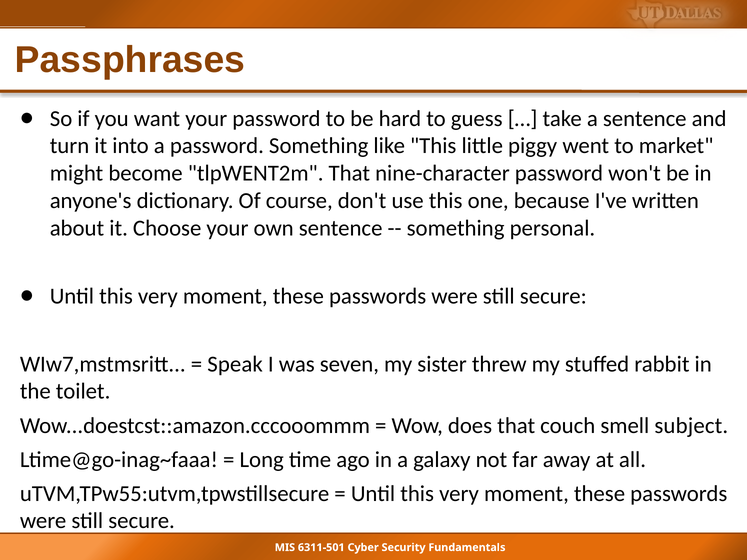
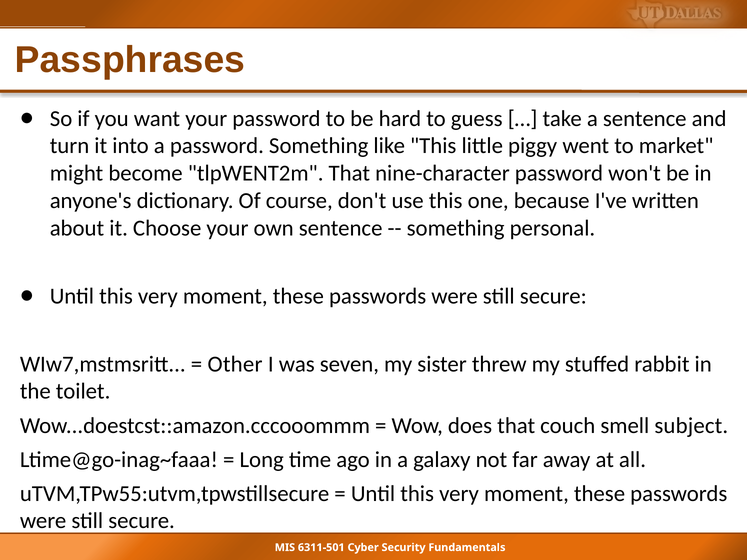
Speak: Speak -> Other
